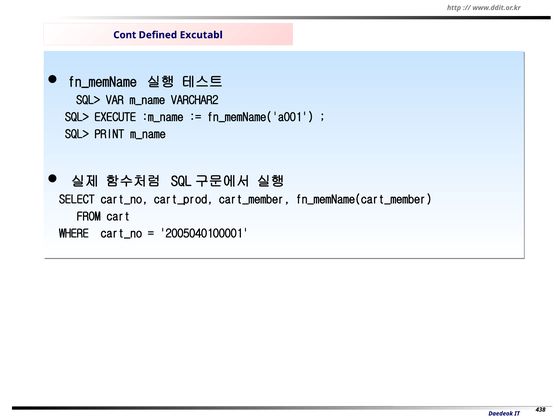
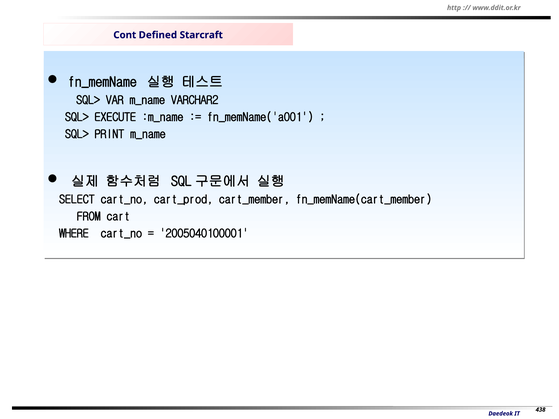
Excutabl: Excutabl -> Starcraft
